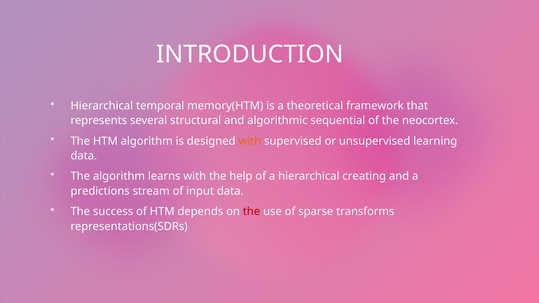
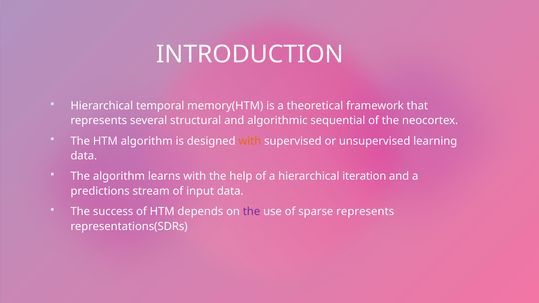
creating: creating -> iteration
the at (252, 212) colour: red -> purple
sparse transforms: transforms -> represents
